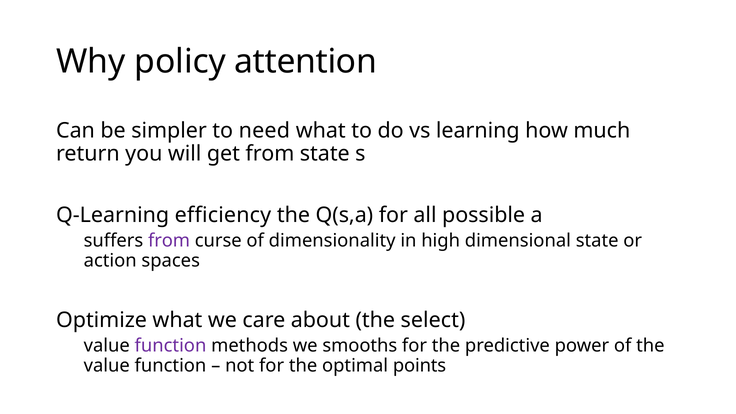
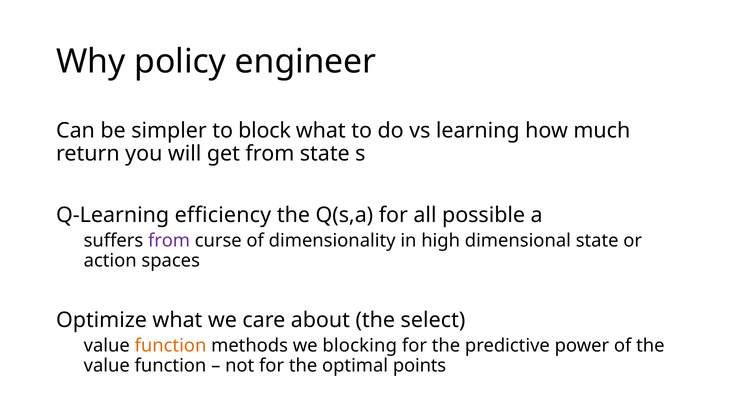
attention: attention -> engineer
need: need -> block
function at (170, 346) colour: purple -> orange
smooths: smooths -> blocking
